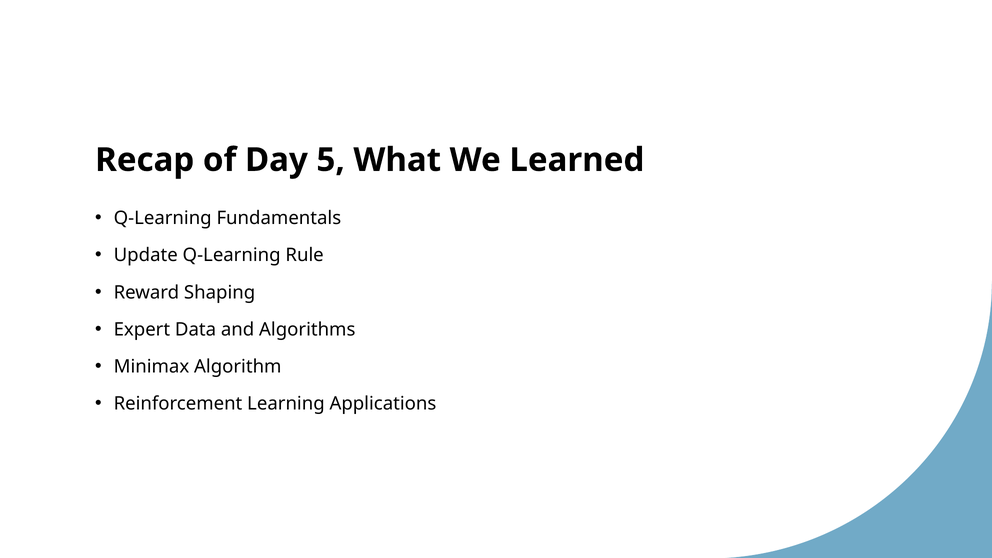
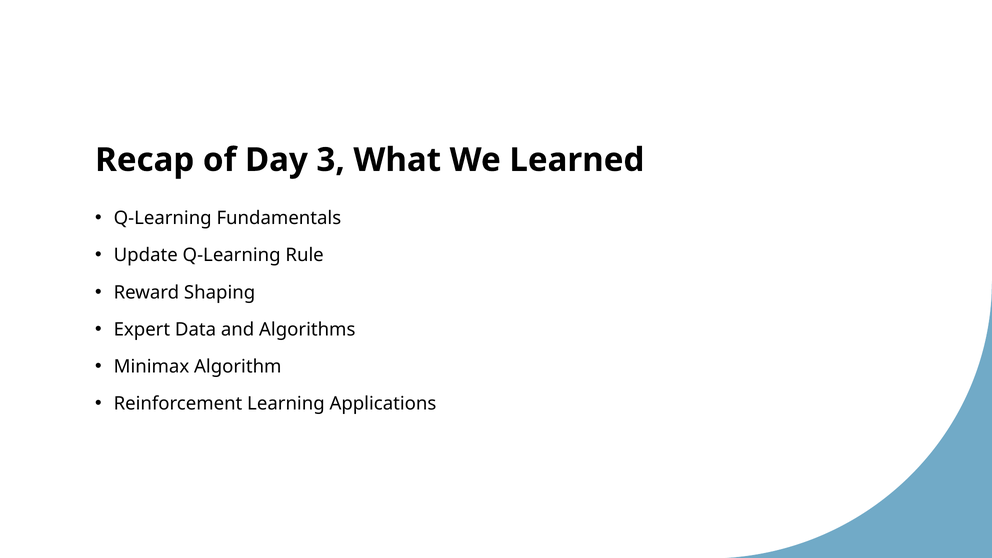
5: 5 -> 3
